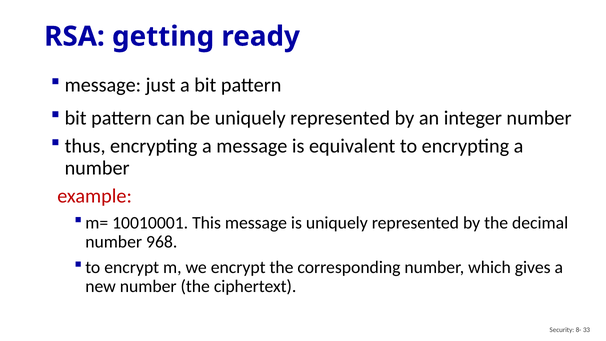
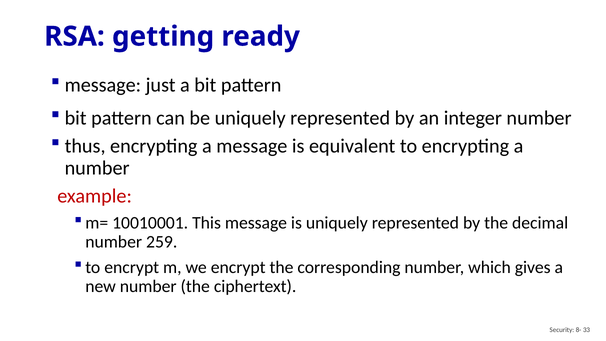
968: 968 -> 259
